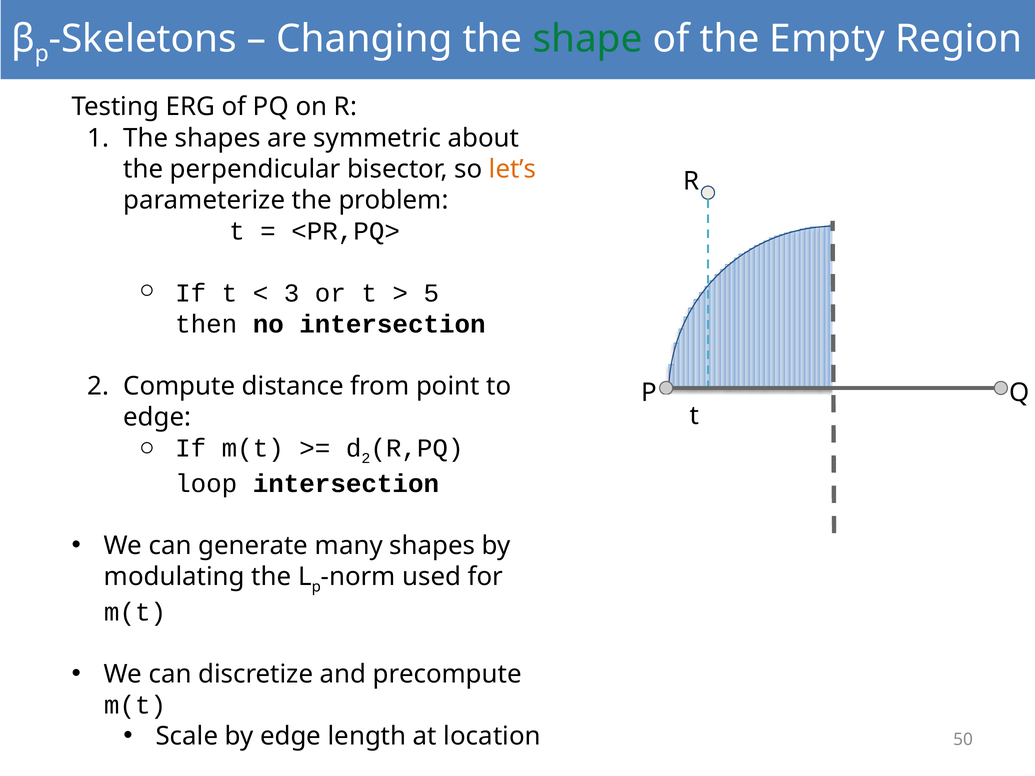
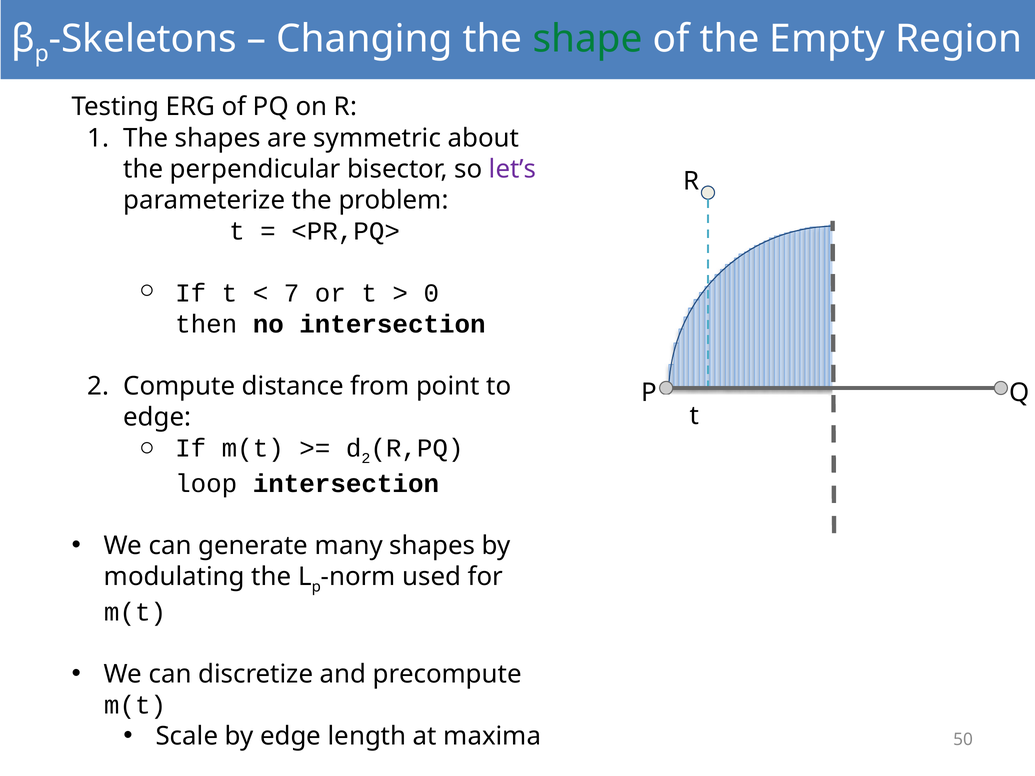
let’s colour: orange -> purple
3: 3 -> 7
5: 5 -> 0
location: location -> maxima
